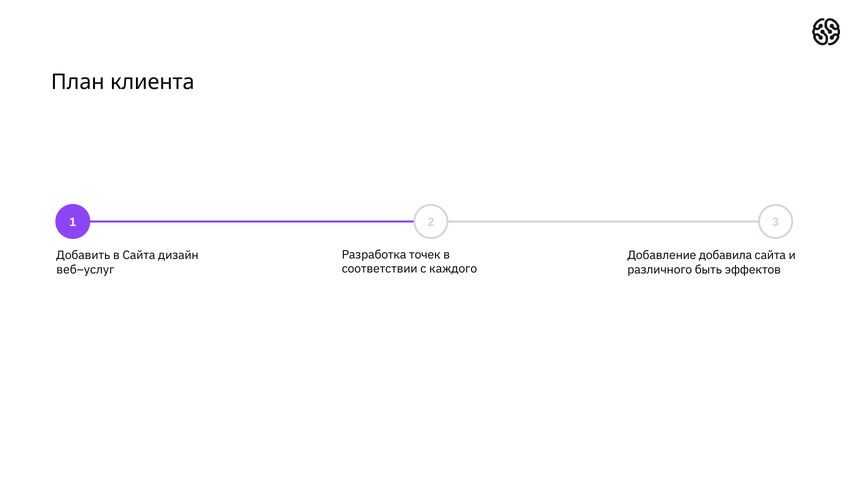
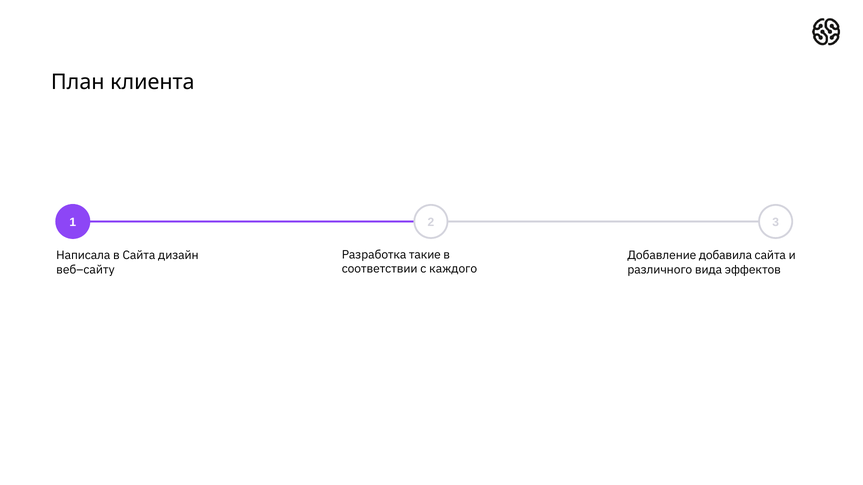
точек: точек -> такие
Добавить: Добавить -> Написала
веб–услуг: веб–услуг -> веб–сайту
быть: быть -> вида
